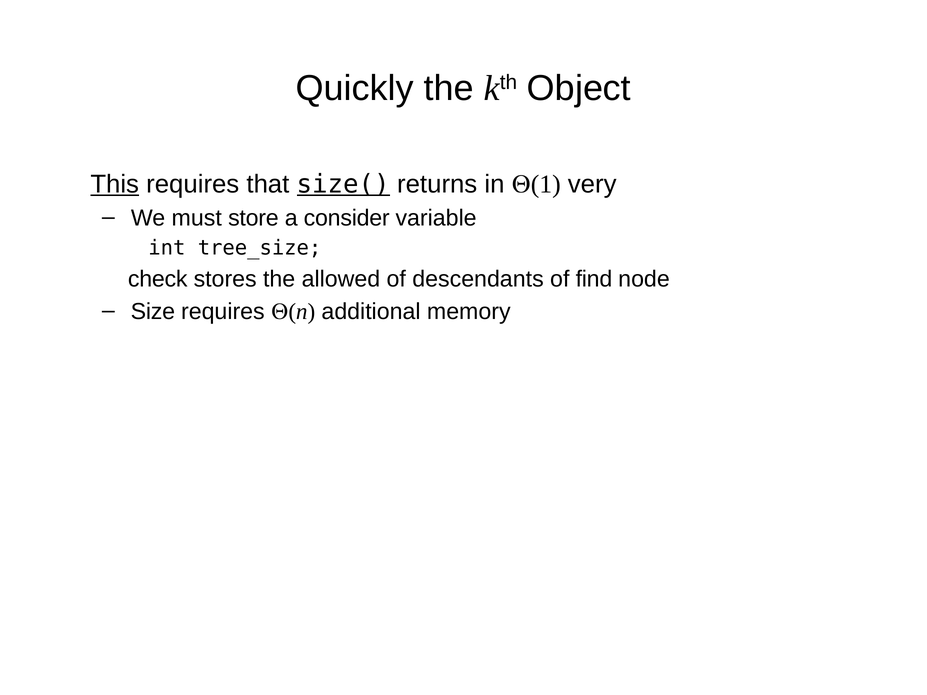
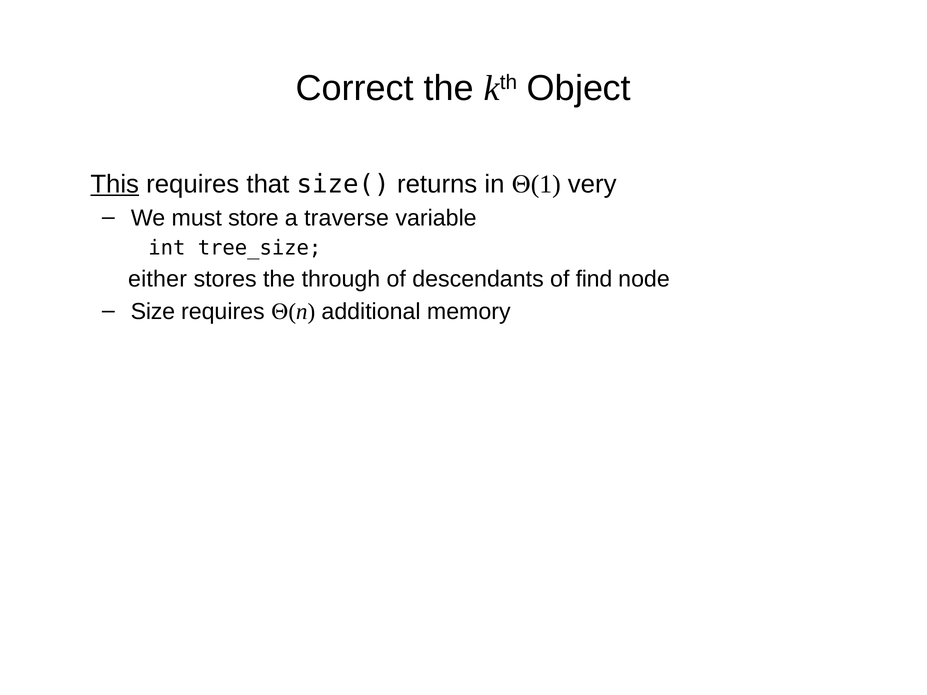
Quickly: Quickly -> Correct
size( underline: present -> none
consider: consider -> traverse
check: check -> either
allowed: allowed -> through
